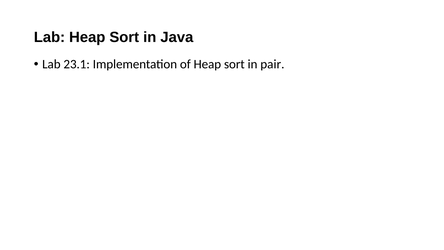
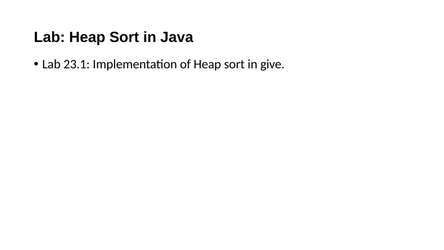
pair: pair -> give
